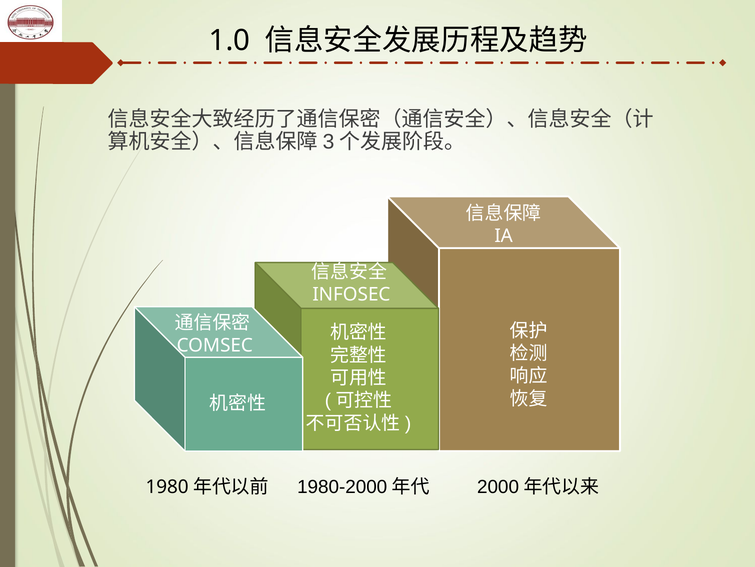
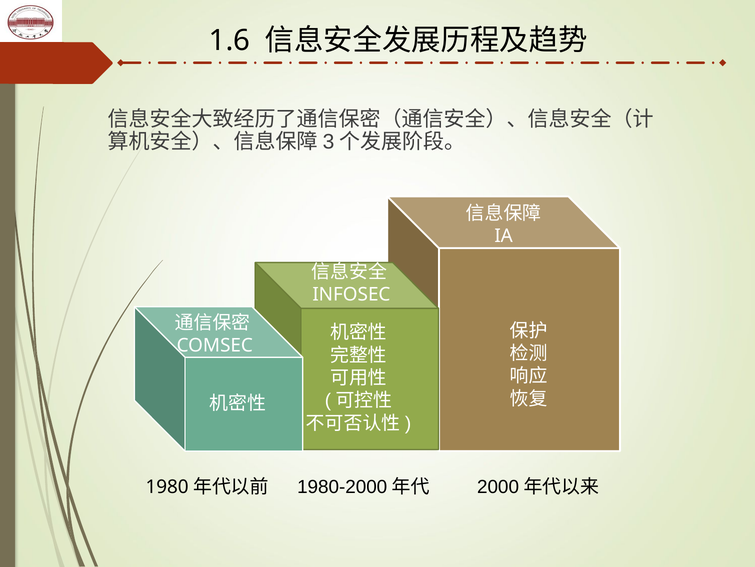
1.0: 1.0 -> 1.6
